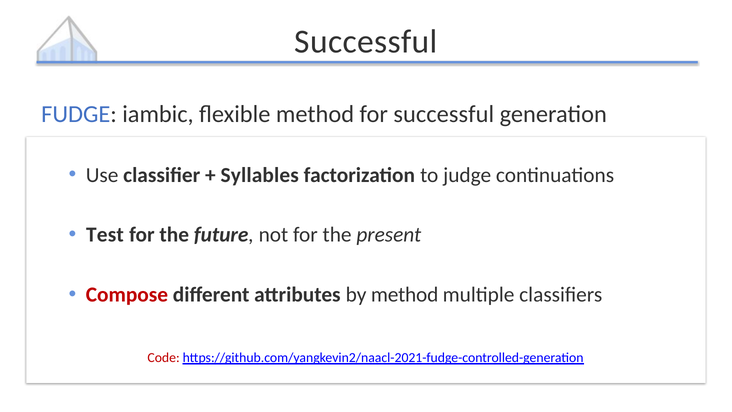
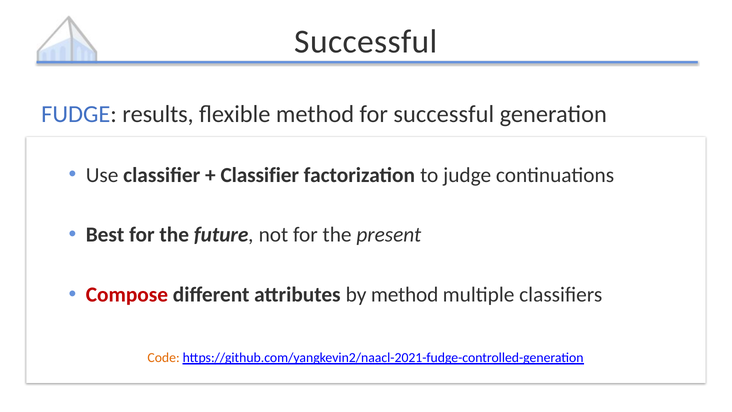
iambic: iambic -> results
Syllables at (260, 175): Syllables -> Classifier
Test: Test -> Best
Code colour: red -> orange
